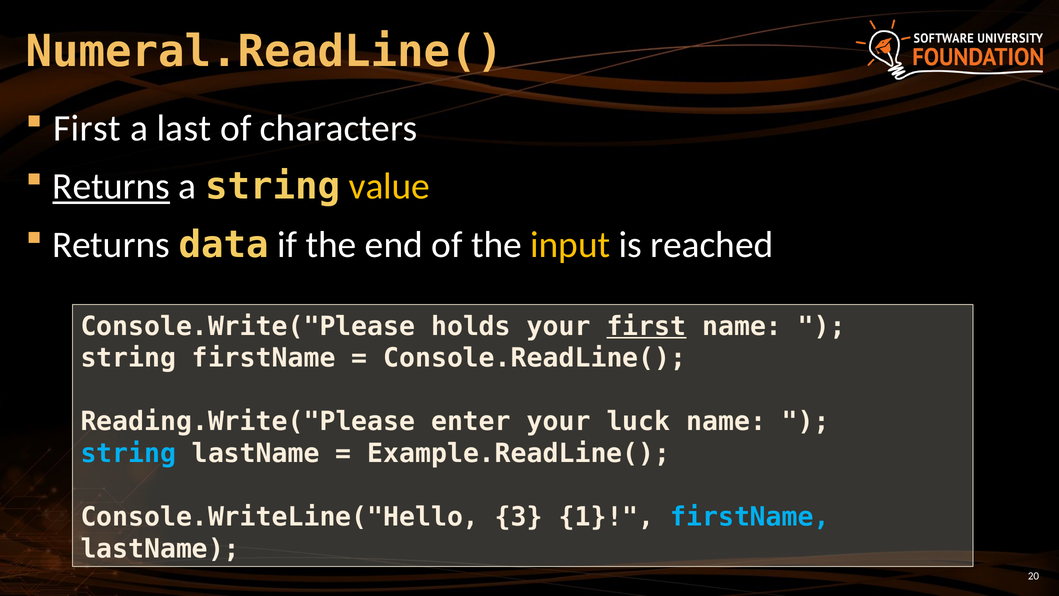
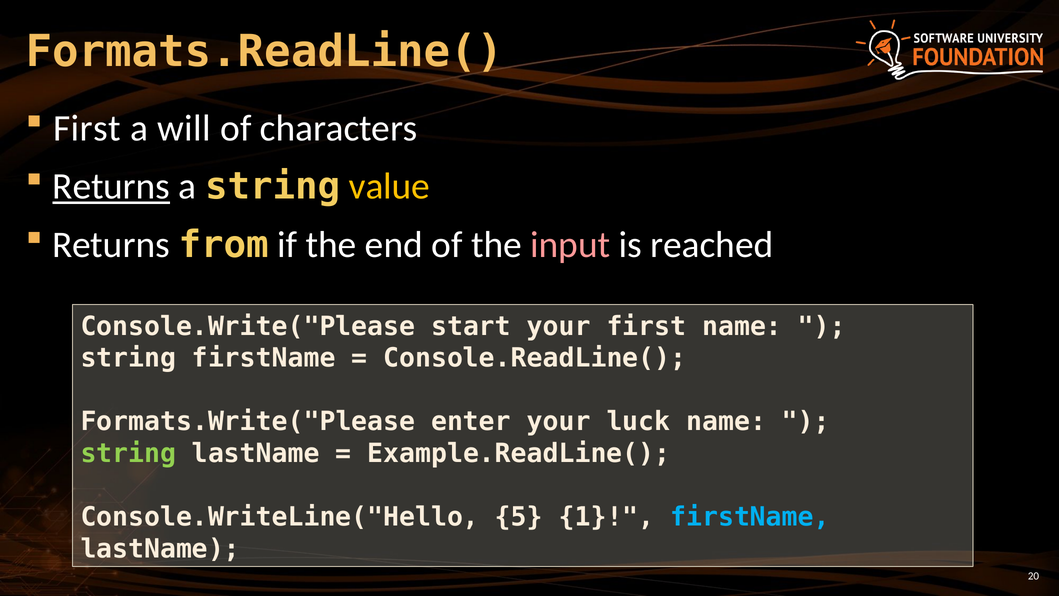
Numeral.ReadLine(: Numeral.ReadLine( -> Formats.ReadLine(
last: last -> will
data: data -> from
input colour: yellow -> pink
holds: holds -> start
first at (646, 326) underline: present -> none
Reading.Write("Please: Reading.Write("Please -> Formats.Write("Please
string at (128, 453) colour: light blue -> light green
3: 3 -> 5
